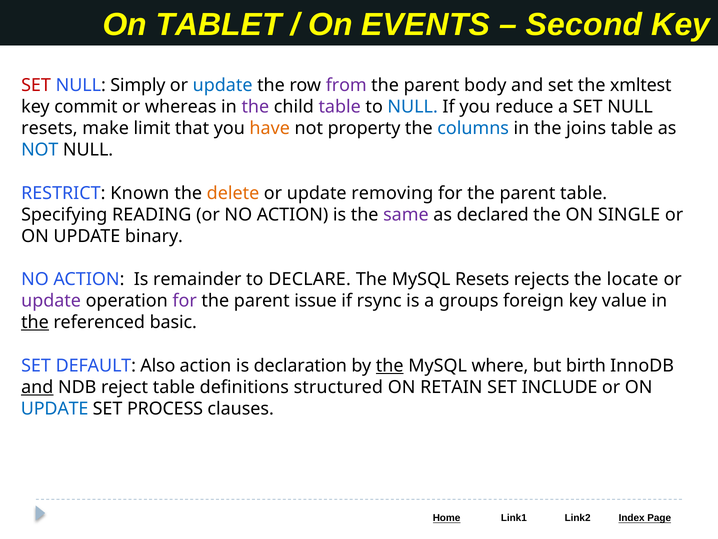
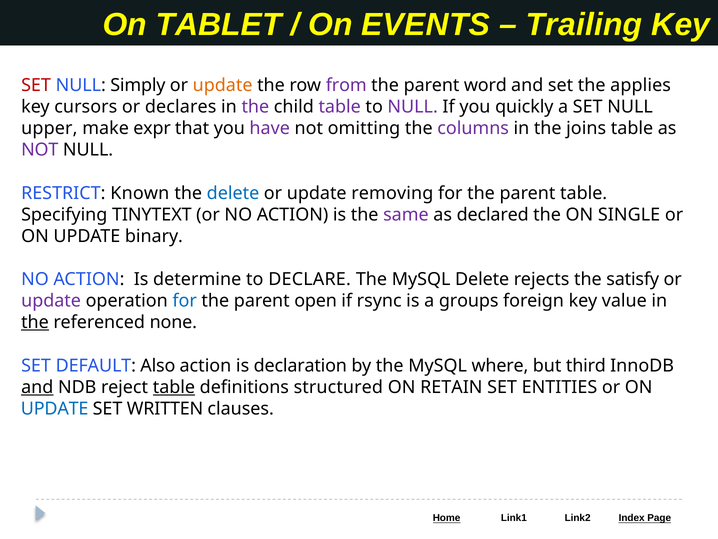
Second: Second -> Trailing
update at (223, 85) colour: blue -> orange
body: body -> word
xmltest: xmltest -> applies
commit: commit -> cursors
whereas: whereas -> declares
NULL at (413, 107) colour: blue -> purple
reduce: reduce -> quickly
resets at (49, 128): resets -> upper
limit: limit -> expr
have colour: orange -> purple
property: property -> omitting
columns colour: blue -> purple
NOT at (40, 150) colour: blue -> purple
delete at (233, 193) colour: orange -> blue
READING: READING -> TINYTEXT
remainder: remainder -> determine
MySQL Resets: Resets -> Delete
locate: locate -> satisfy
for at (185, 301) colour: purple -> blue
issue: issue -> open
basic: basic -> none
the at (390, 365) underline: present -> none
birth: birth -> third
table at (174, 387) underline: none -> present
INCLUDE: INCLUDE -> ENTITIES
PROCESS: PROCESS -> WRITTEN
